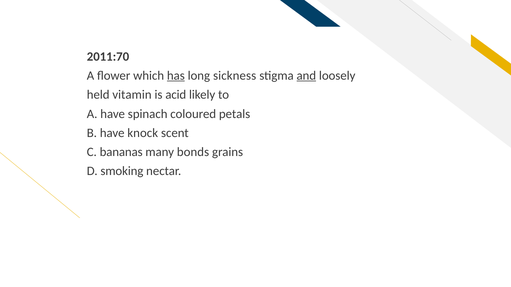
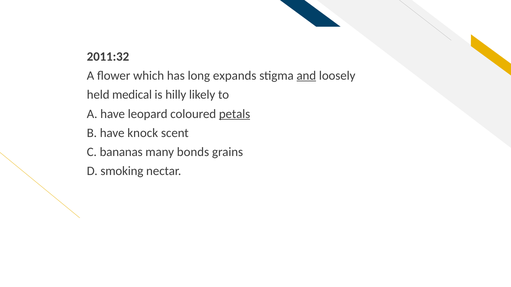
2011:70: 2011:70 -> 2011:32
has underline: present -> none
sickness: sickness -> expands
vitamin: vitamin -> medical
acid: acid -> hilly
spinach: spinach -> leopard
petals underline: none -> present
